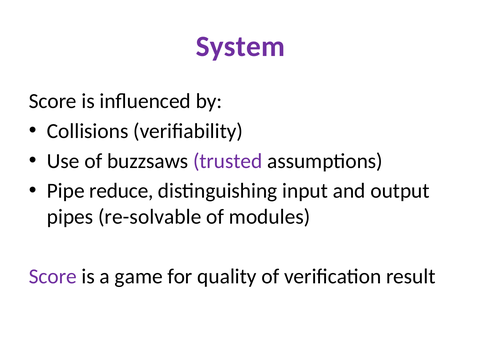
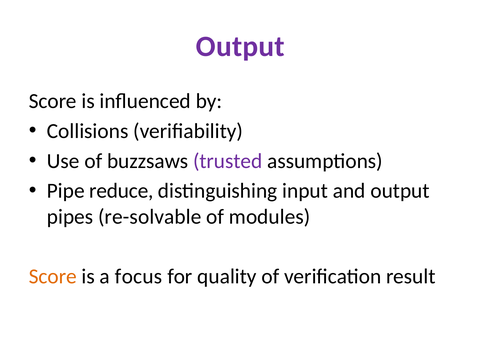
System at (240, 47): System -> Output
Score at (53, 276) colour: purple -> orange
game: game -> focus
